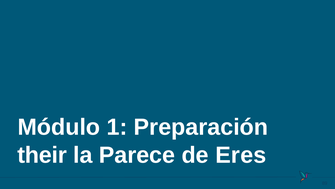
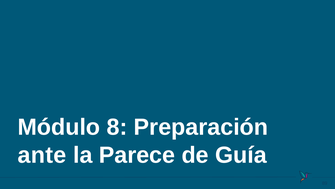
1: 1 -> 8
their: their -> ante
Eres: Eres -> Guía
